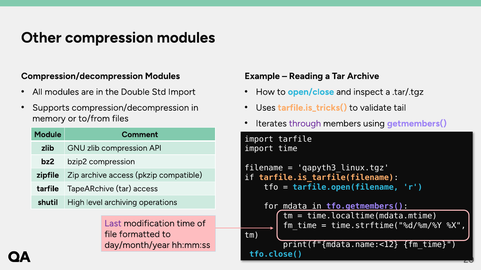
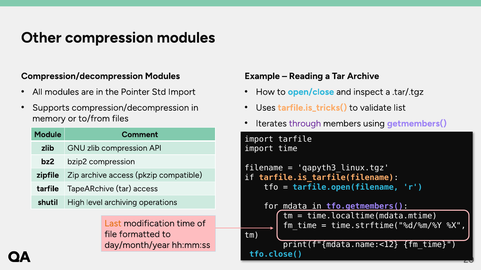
Double: Double -> Pointer
tail: tail -> list
Last colour: purple -> orange
